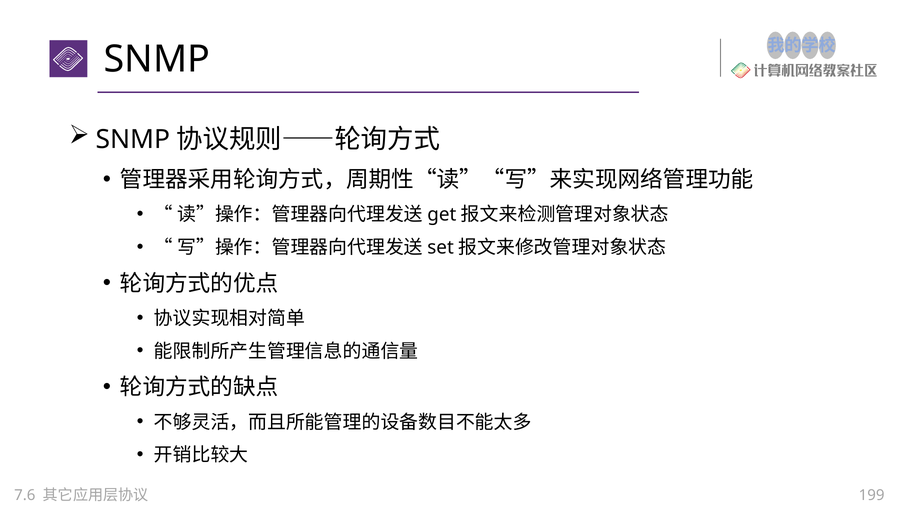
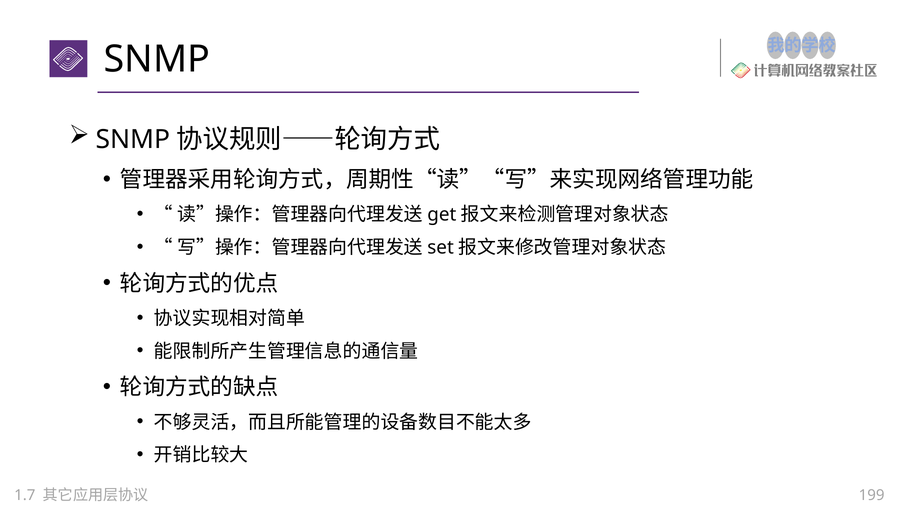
7.6: 7.6 -> 1.7
